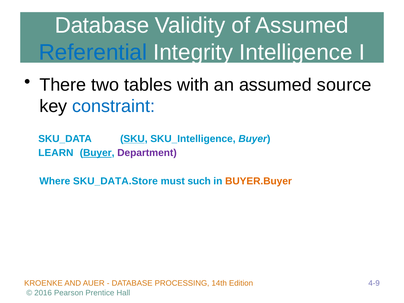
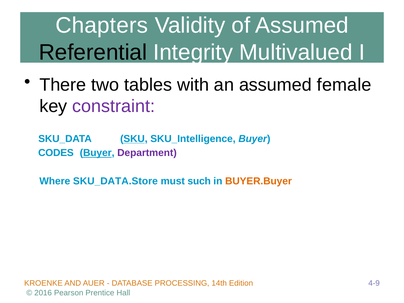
Database at (102, 25): Database -> Chapters
Referential colour: blue -> black
Intelligence: Intelligence -> Multivalued
source: source -> female
constraint colour: blue -> purple
LEARN: LEARN -> CODES
